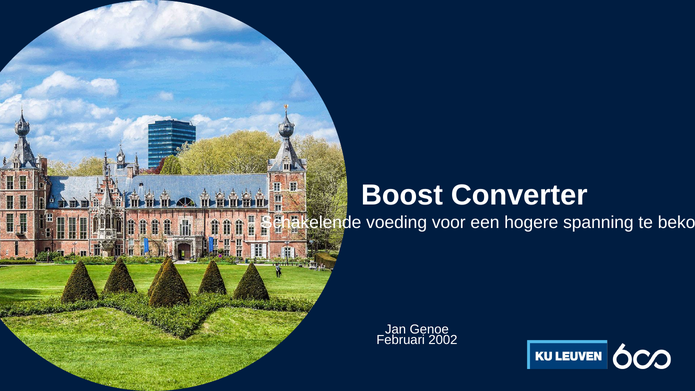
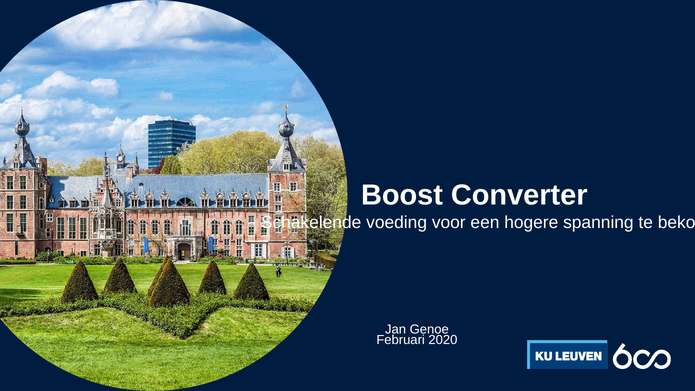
2002: 2002 -> 2020
